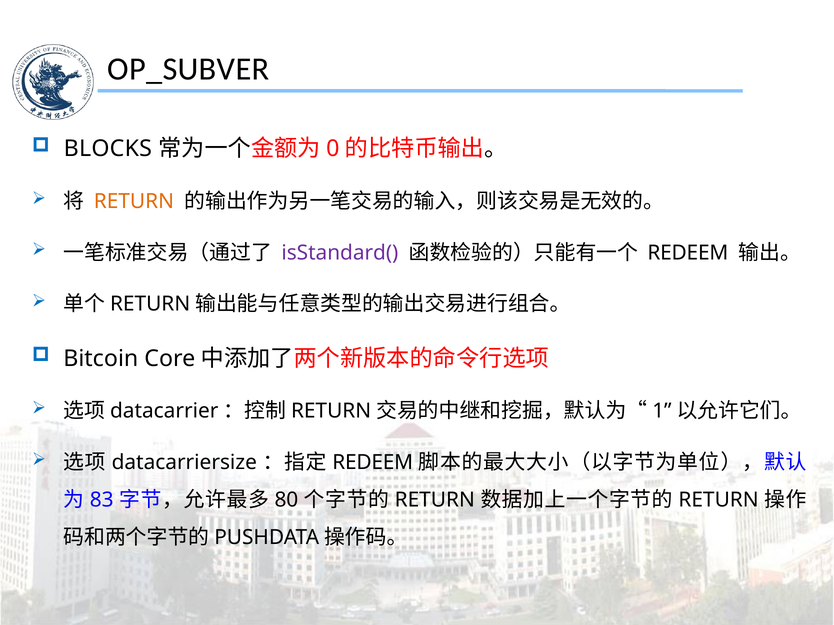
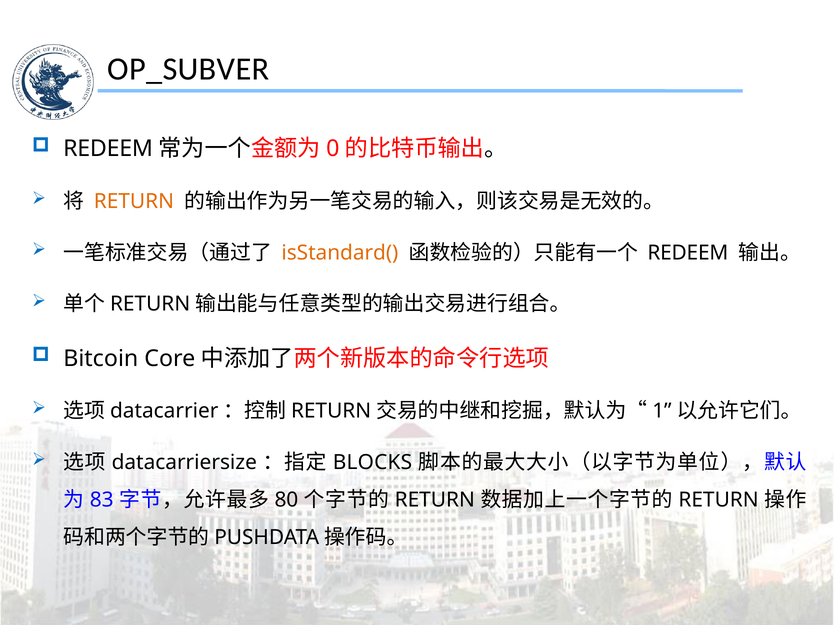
BLOCKS at (108, 149): BLOCKS -> REDEEM
isStandard( colour: purple -> orange
REDEEM at (373, 463): REDEEM -> BLOCKS
